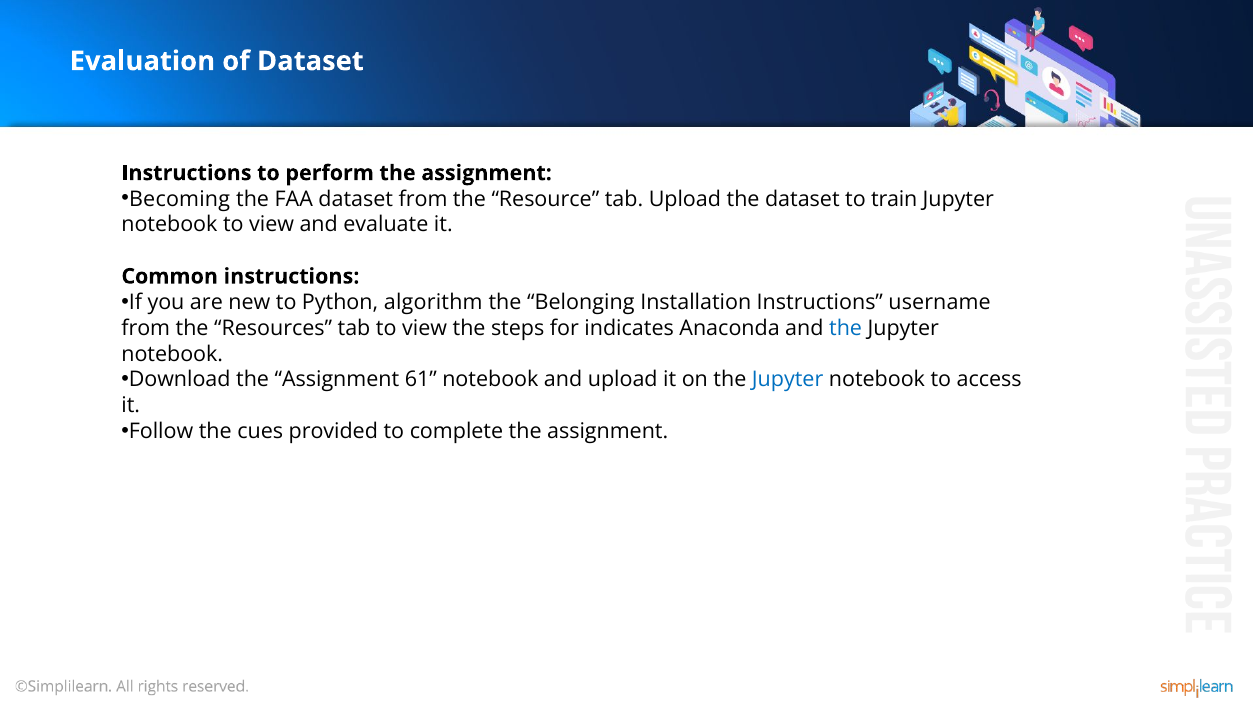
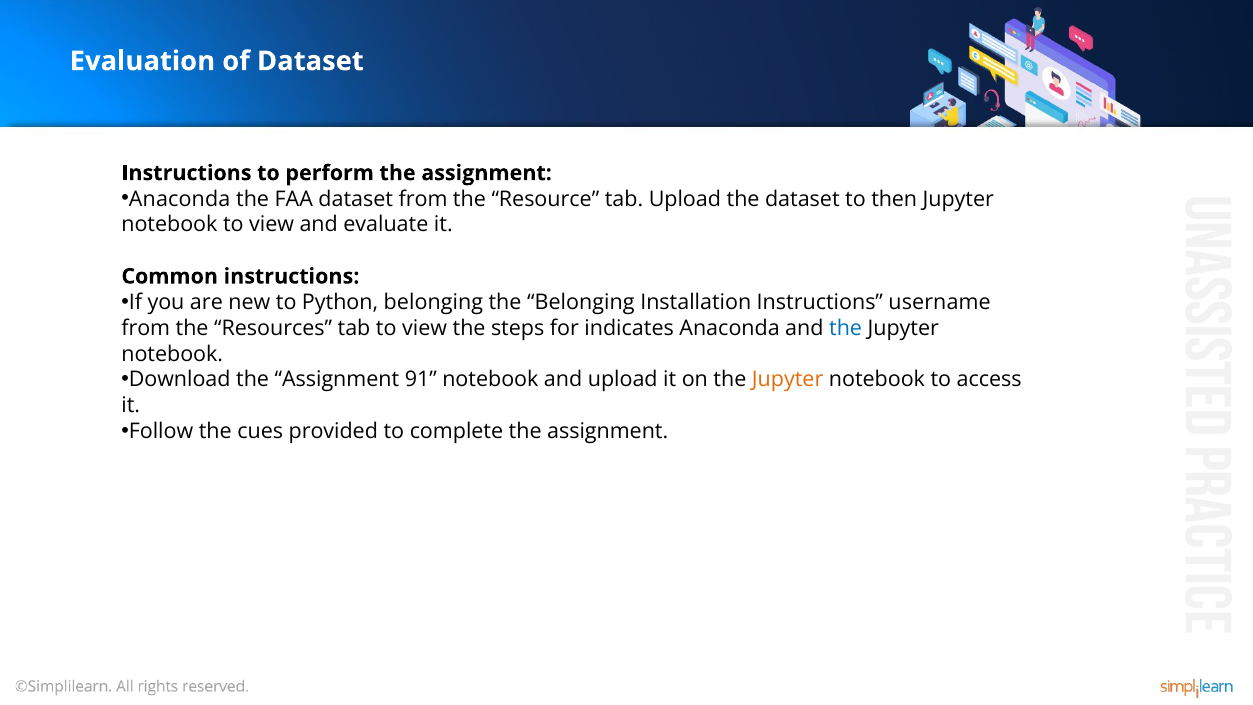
Becoming at (180, 199): Becoming -> Anaconda
train: train -> then
Python algorithm: algorithm -> belonging
61: 61 -> 91
Jupyter at (788, 380) colour: blue -> orange
